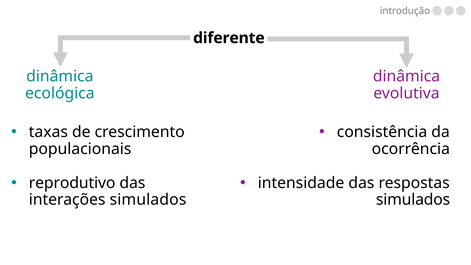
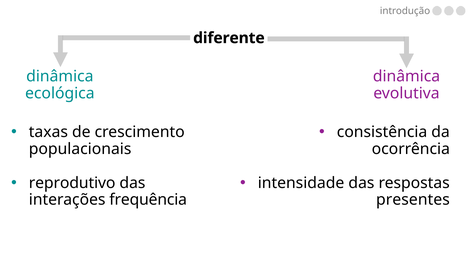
interações simulados: simulados -> frequência
simulados at (413, 200): simulados -> presentes
